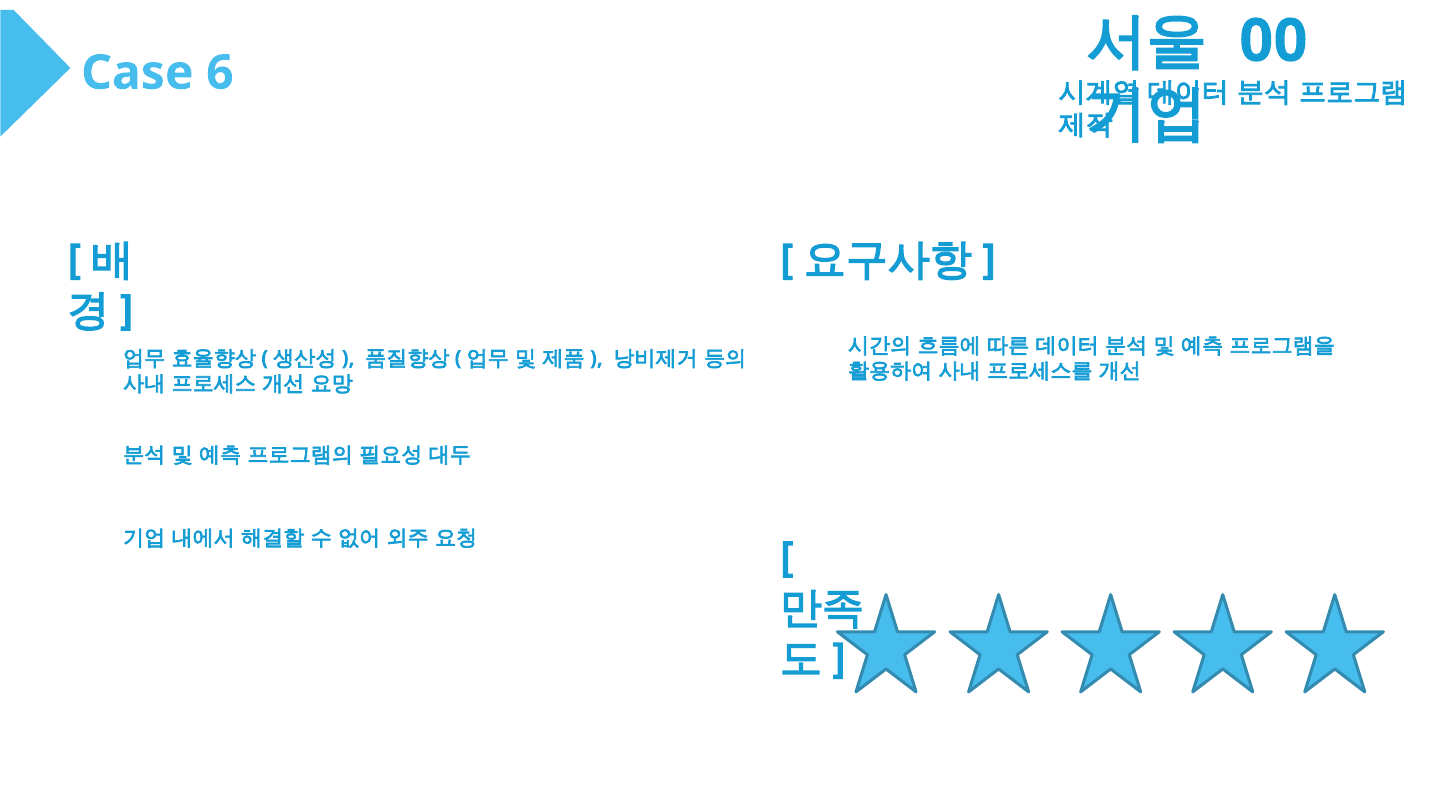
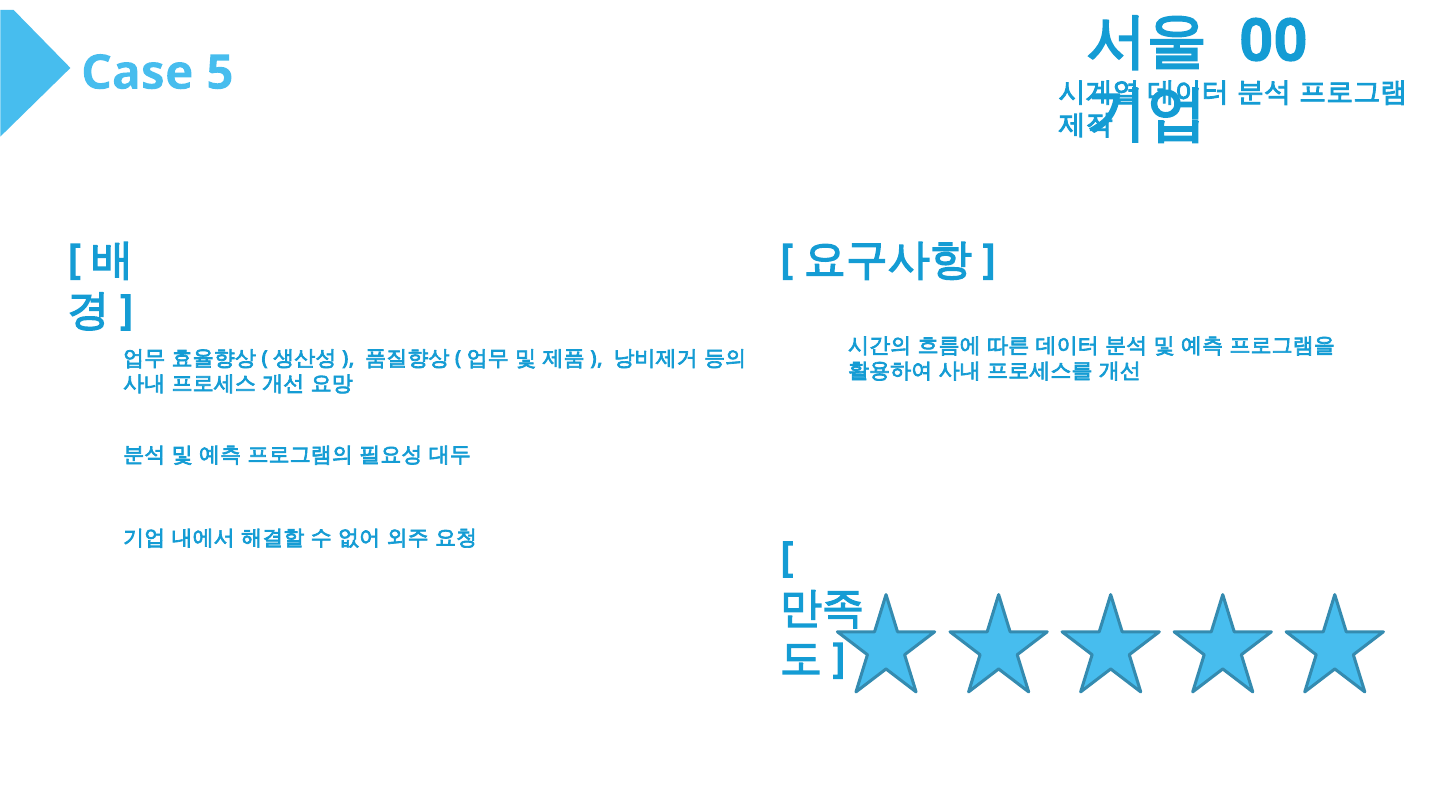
6: 6 -> 5
